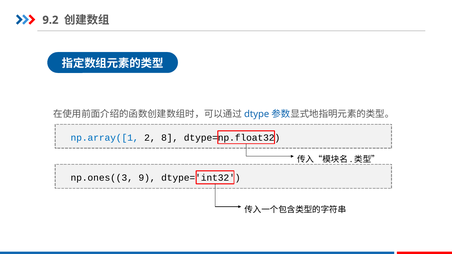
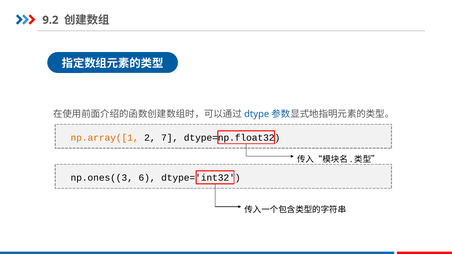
np.array([1 colour: blue -> orange
8: 8 -> 7
9: 9 -> 6
